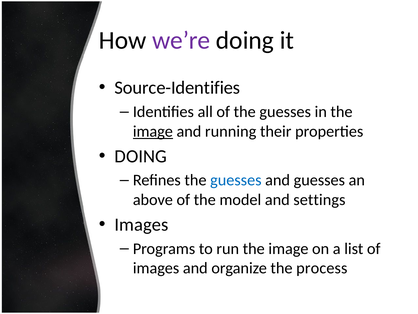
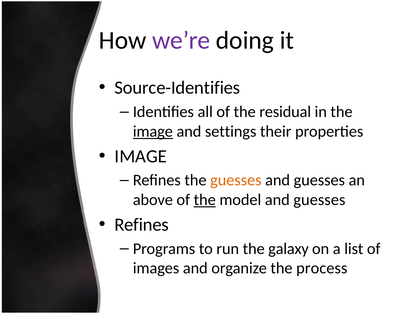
of the guesses: guesses -> residual
running: running -> settings
DOING at (141, 156): DOING -> IMAGE
guesses at (236, 180) colour: blue -> orange
the at (205, 200) underline: none -> present
model and settings: settings -> guesses
Images at (141, 224): Images -> Refines
run the image: image -> galaxy
